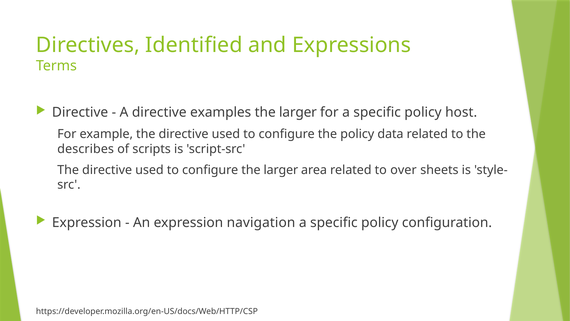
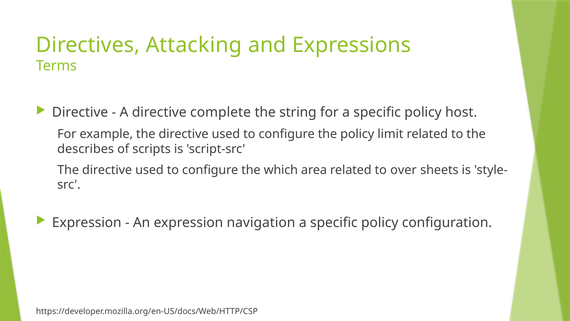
Identified: Identified -> Attacking
examples: examples -> complete
larger at (298, 112): larger -> string
data: data -> limit
configure the larger: larger -> which
